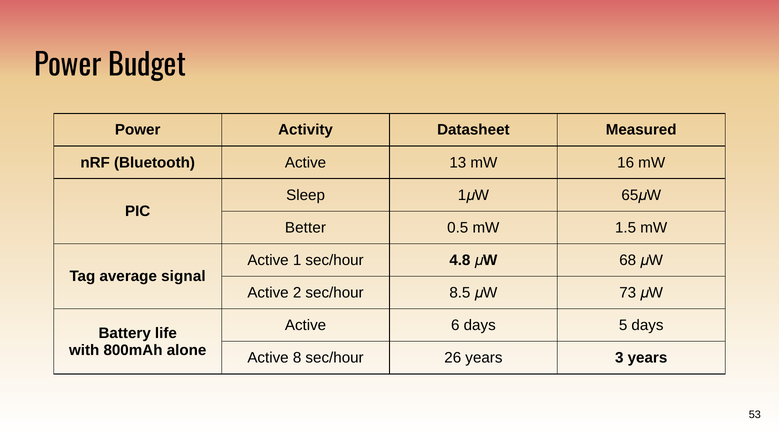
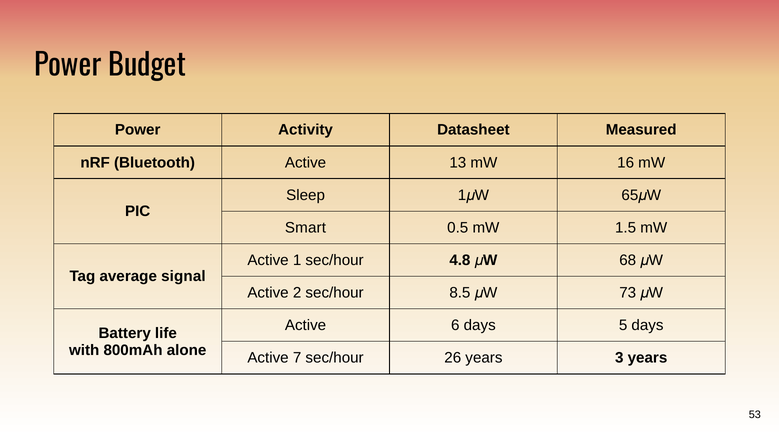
Better: Better -> Smart
8: 8 -> 7
